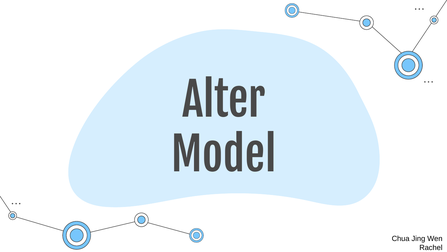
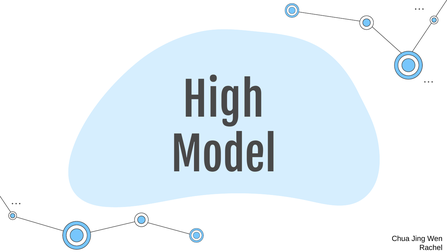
Alter: Alter -> High
